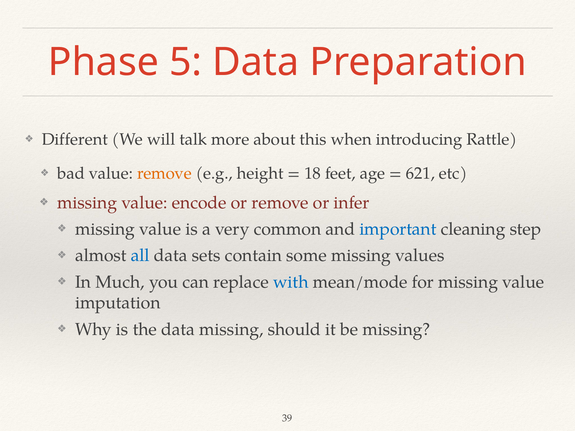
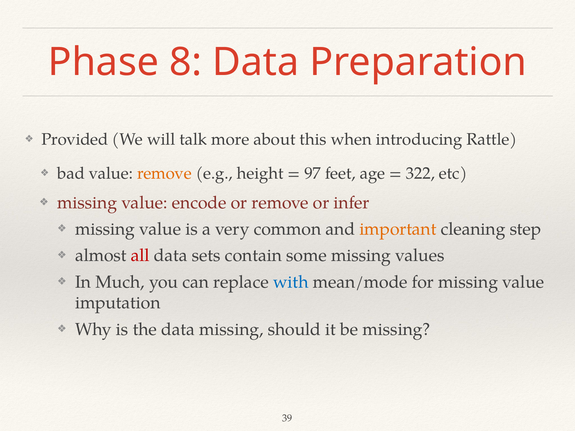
5: 5 -> 8
Different: Different -> Provided
18: 18 -> 97
621: 621 -> 322
important colour: blue -> orange
all colour: blue -> red
